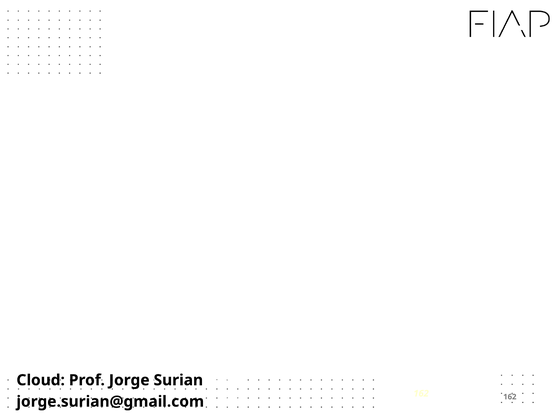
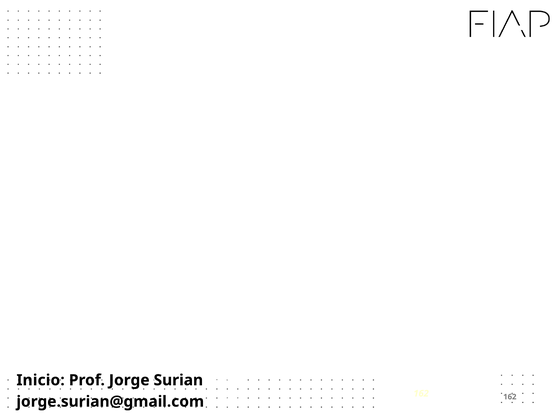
Cloud: Cloud -> Inicio
